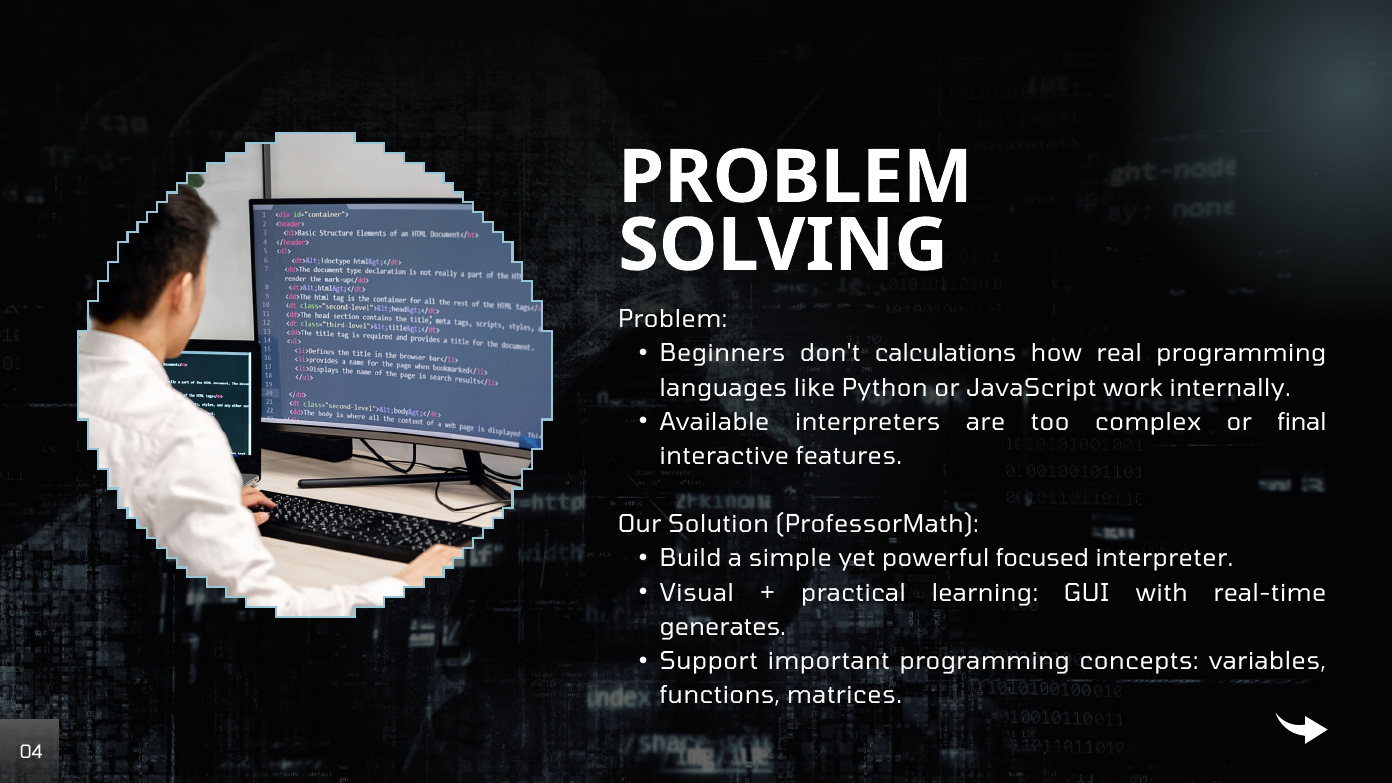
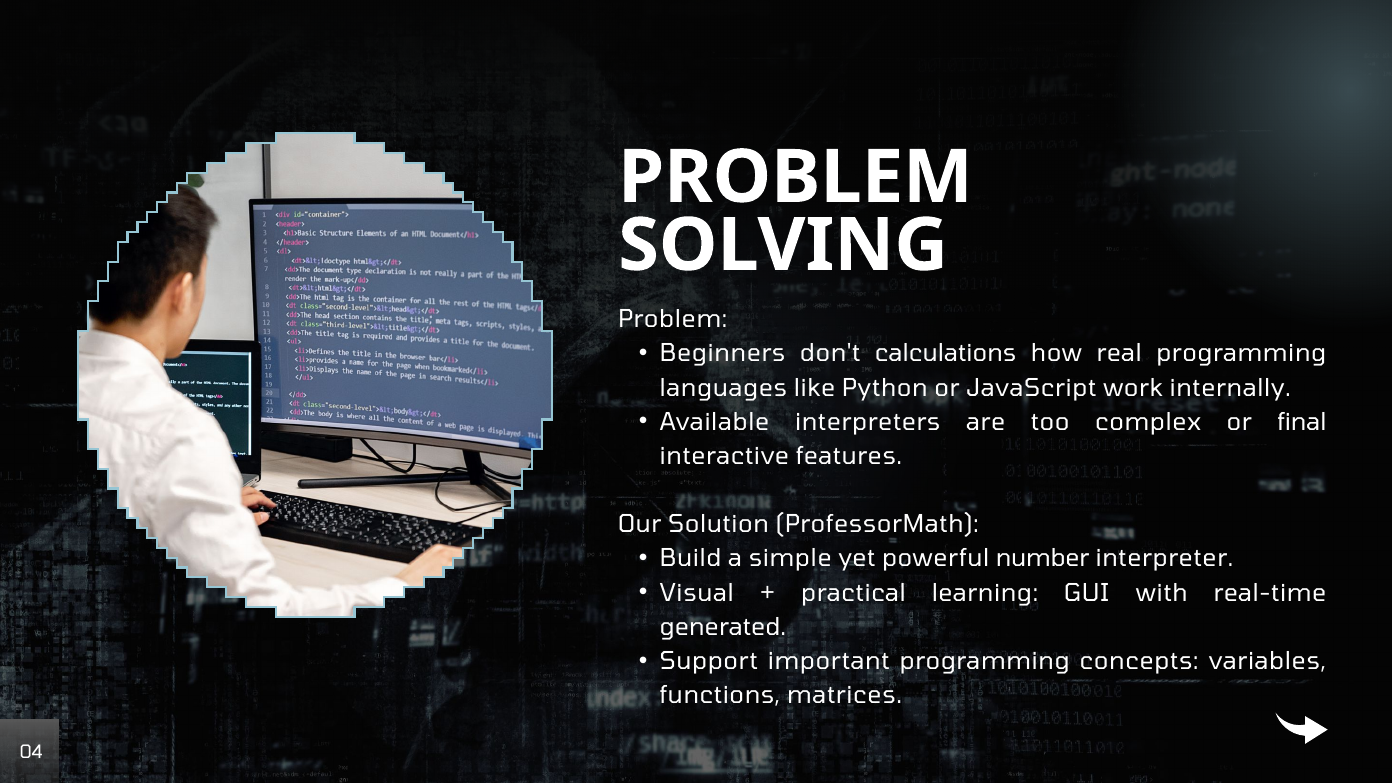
focused: focused -> number
generates: generates -> generated
